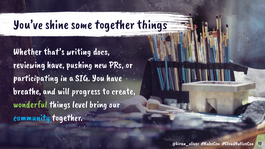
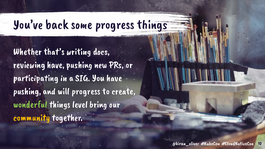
shine: shine -> back
some together: together -> progress
breathe at (27, 91): breathe -> pushing
community colour: light blue -> yellow
